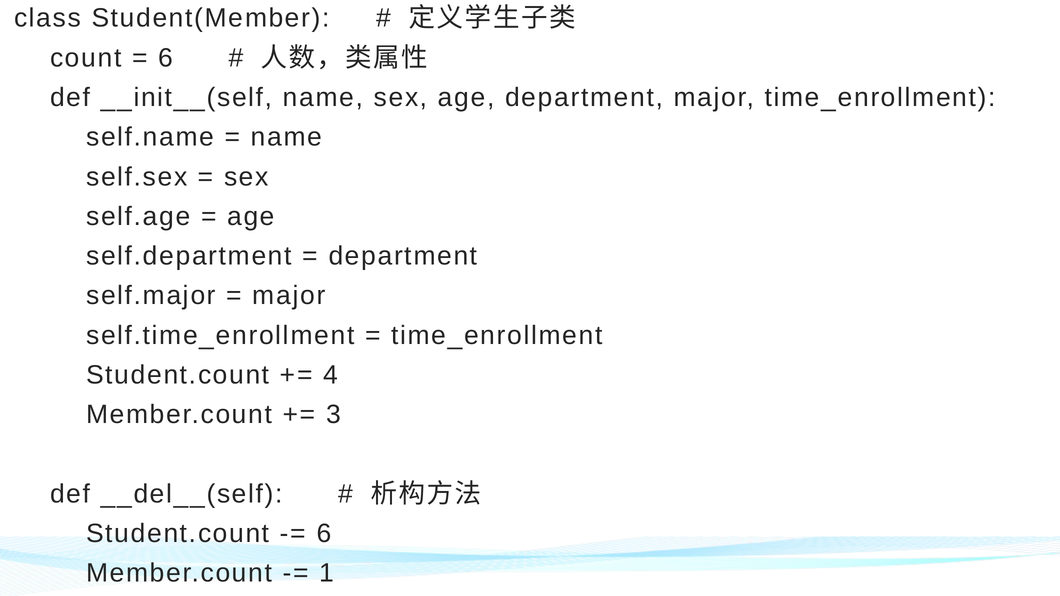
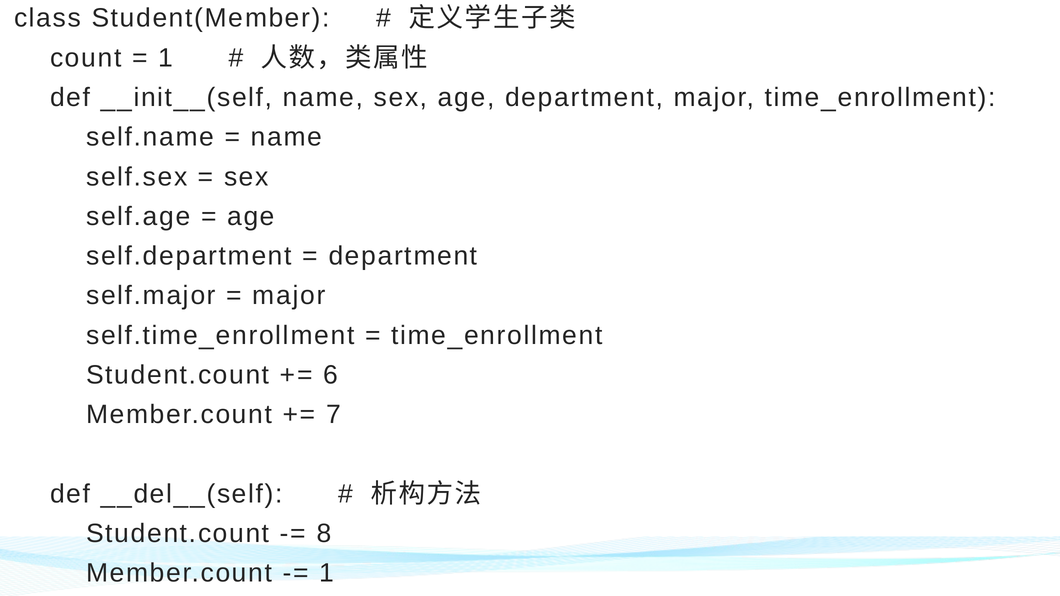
6 at (166, 58): 6 -> 1
4: 4 -> 6
3: 3 -> 7
6 at (324, 534): 6 -> 8
